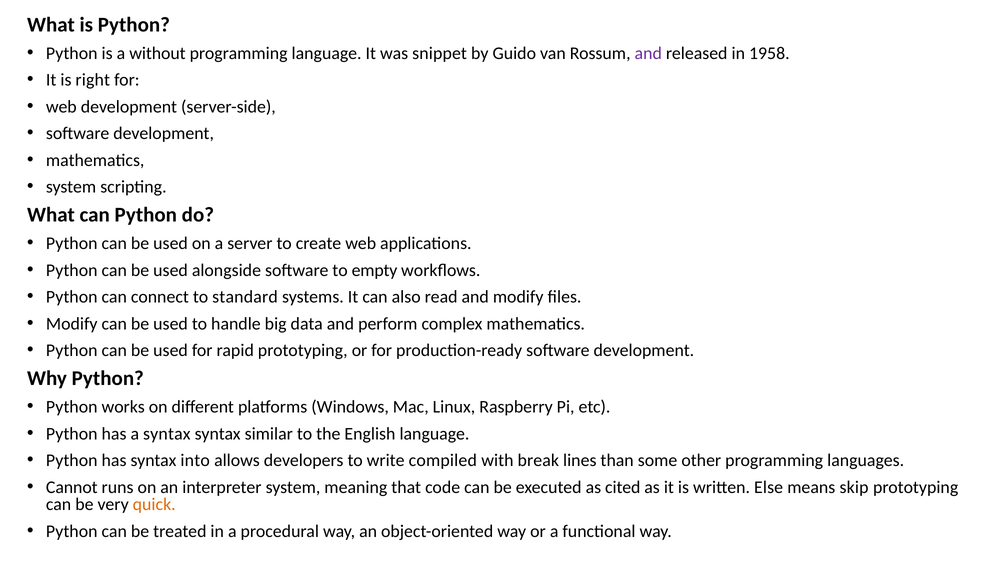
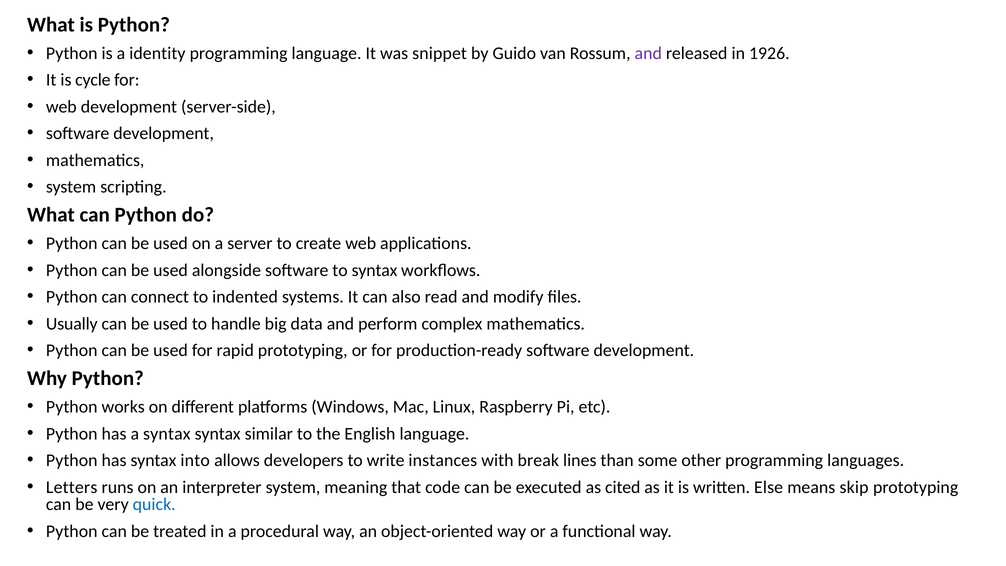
without: without -> identity
1958: 1958 -> 1926
right: right -> cycle
to empty: empty -> syntax
standard: standard -> indented
Modify at (72, 324): Modify -> Usually
compiled: compiled -> instances
Cannot: Cannot -> Letters
quick colour: orange -> blue
